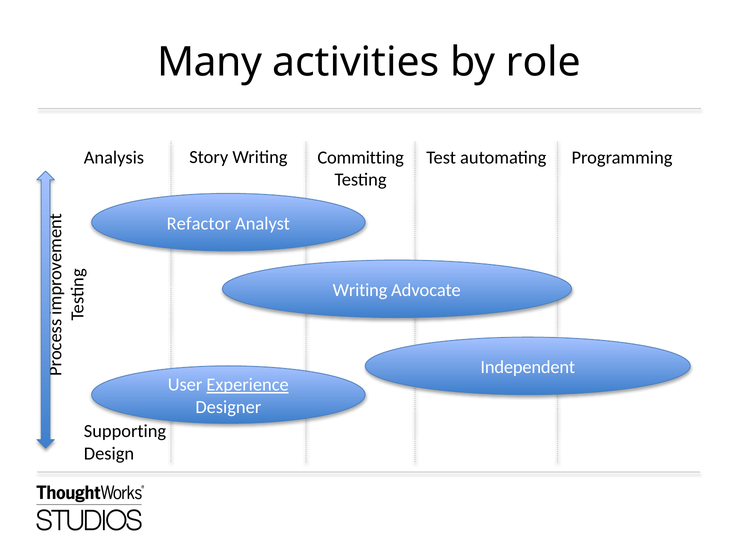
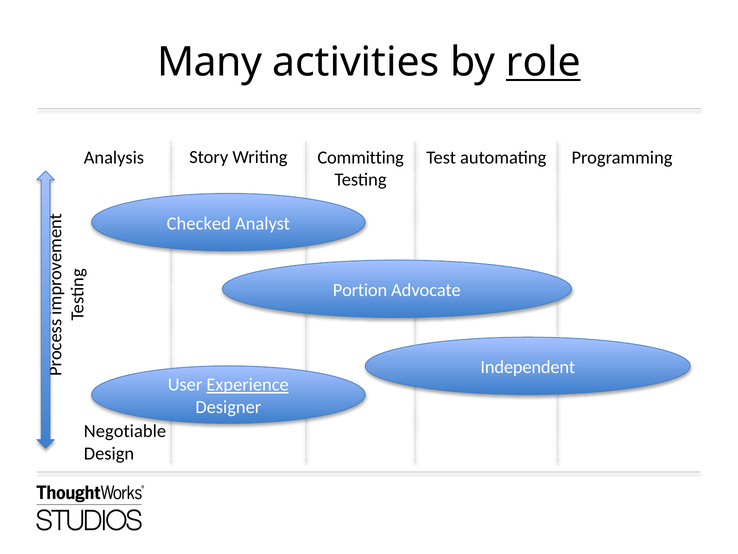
role underline: none -> present
Refactor: Refactor -> Checked
Writing at (360, 290): Writing -> Portion
Supporting: Supporting -> Negotiable
